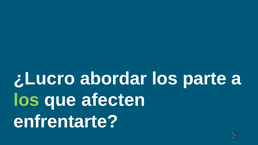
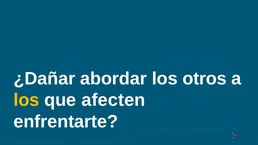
¿Lucro: ¿Lucro -> ¿Dañar
parte: parte -> otros
los at (26, 100) colour: light green -> yellow
